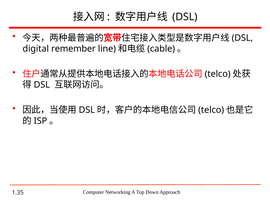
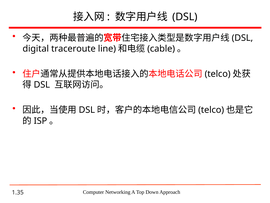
remember: remember -> traceroute
